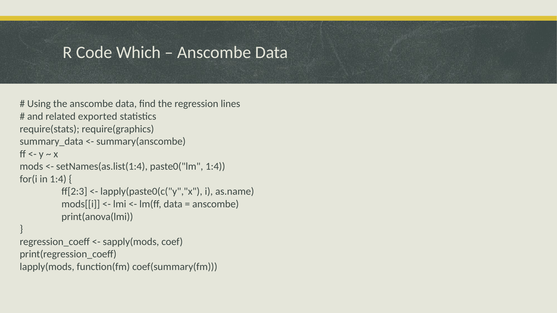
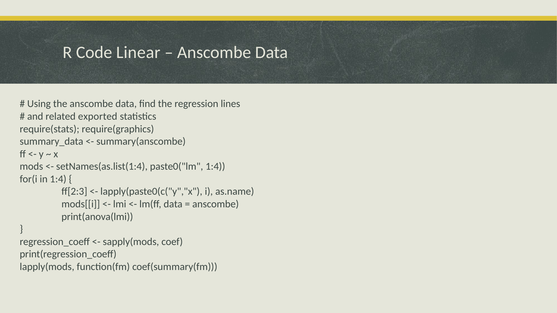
Which: Which -> Linear
